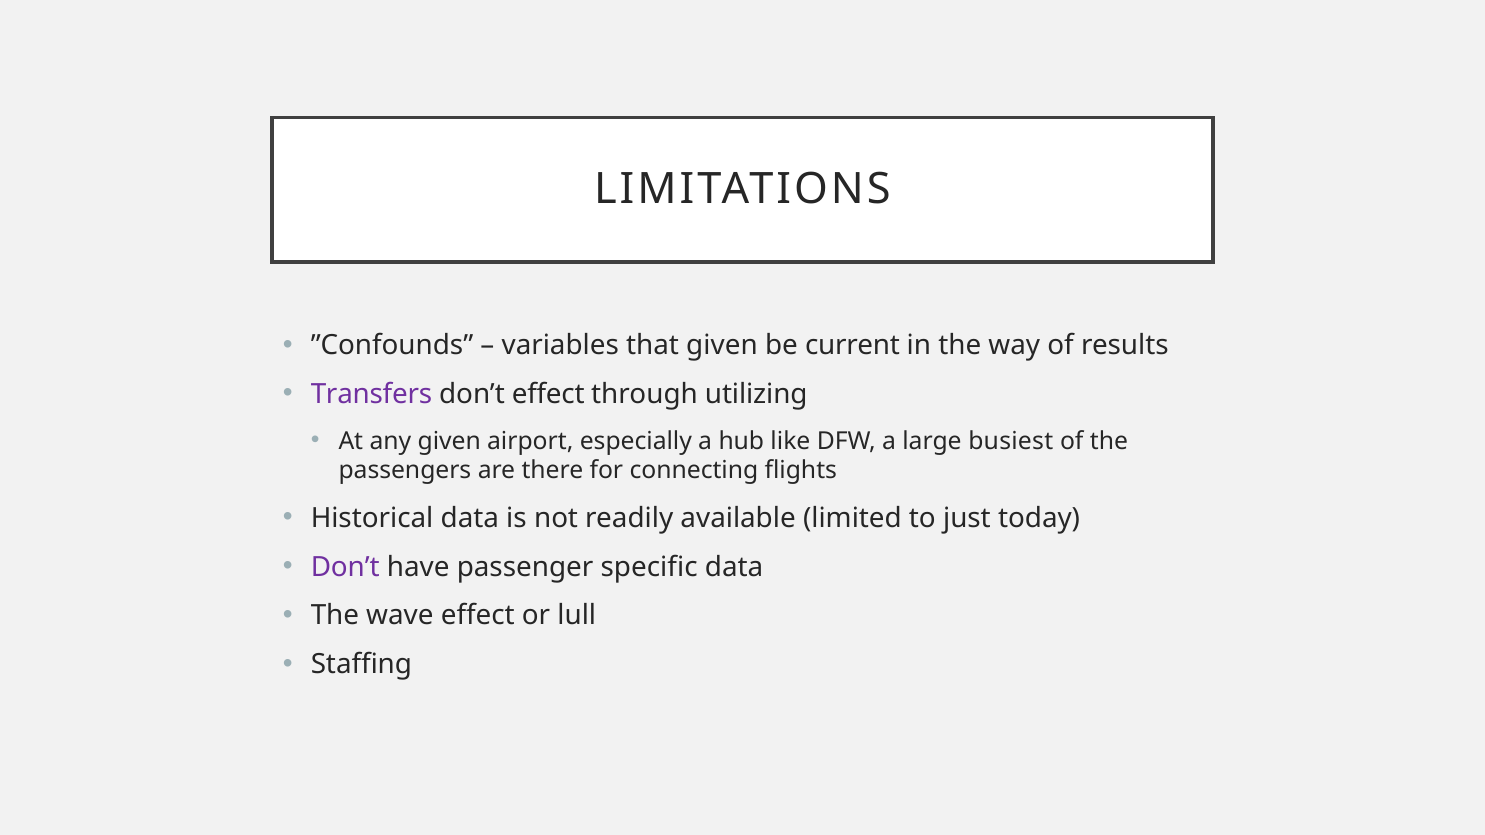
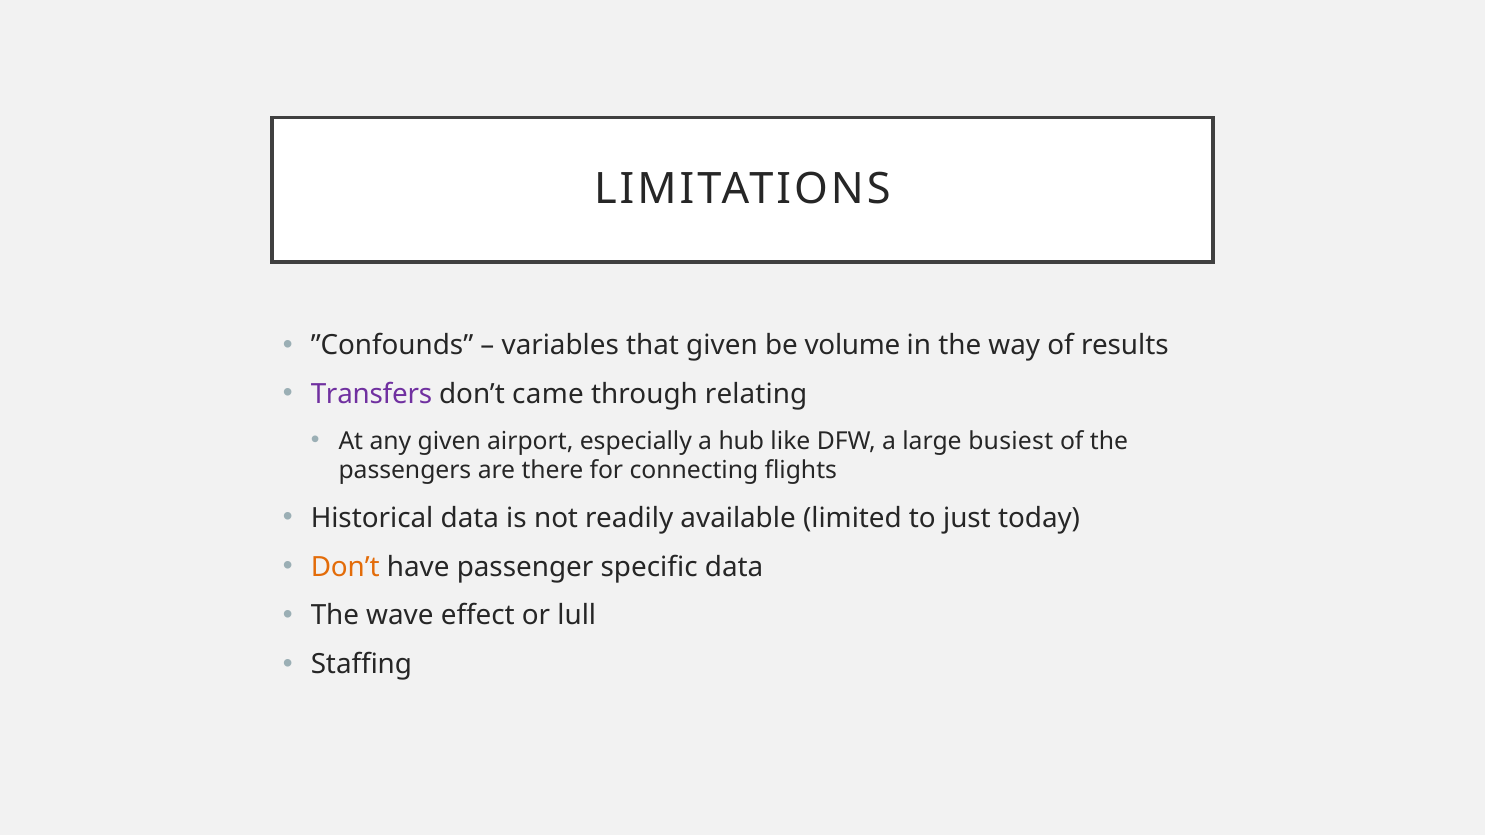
current: current -> volume
don’t effect: effect -> came
utilizing: utilizing -> relating
Don’t at (345, 567) colour: purple -> orange
